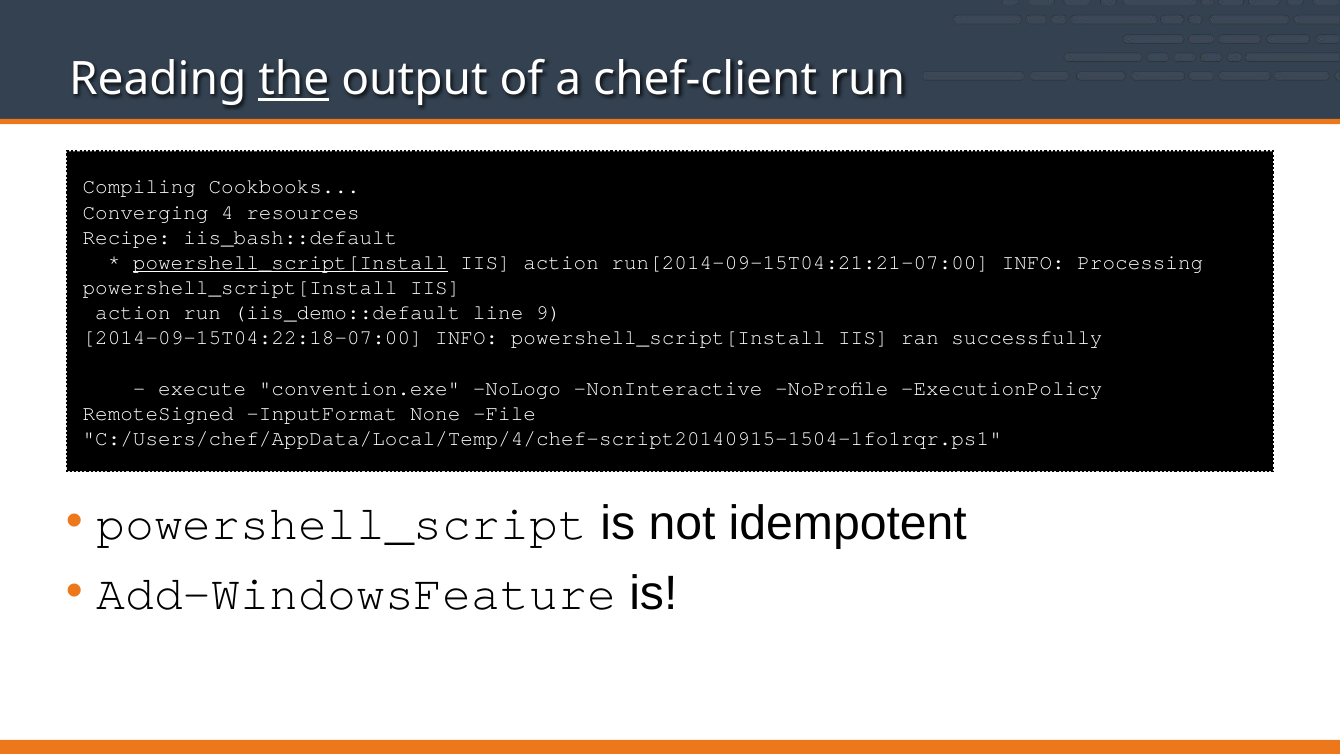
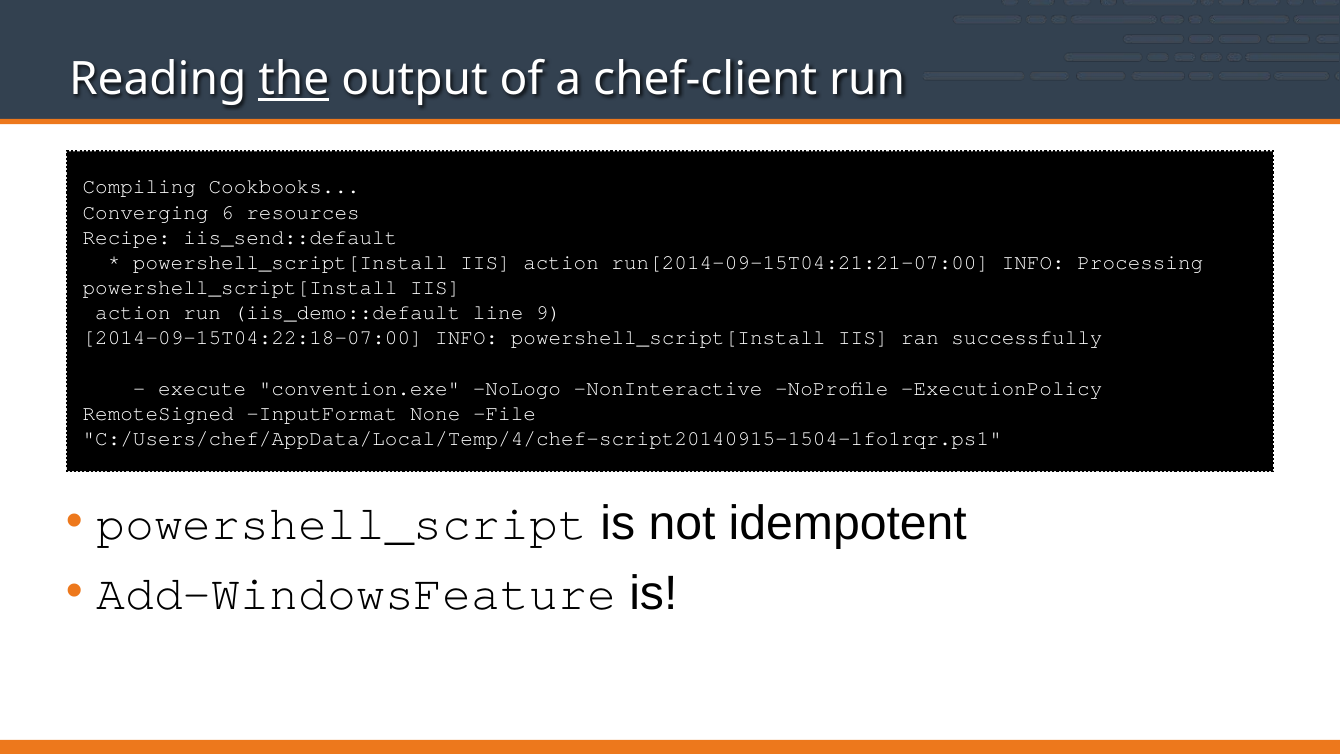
4: 4 -> 6
iis_bash::default: iis_bash::default -> iis_send::default
powershell_script[Install at (290, 262) underline: present -> none
